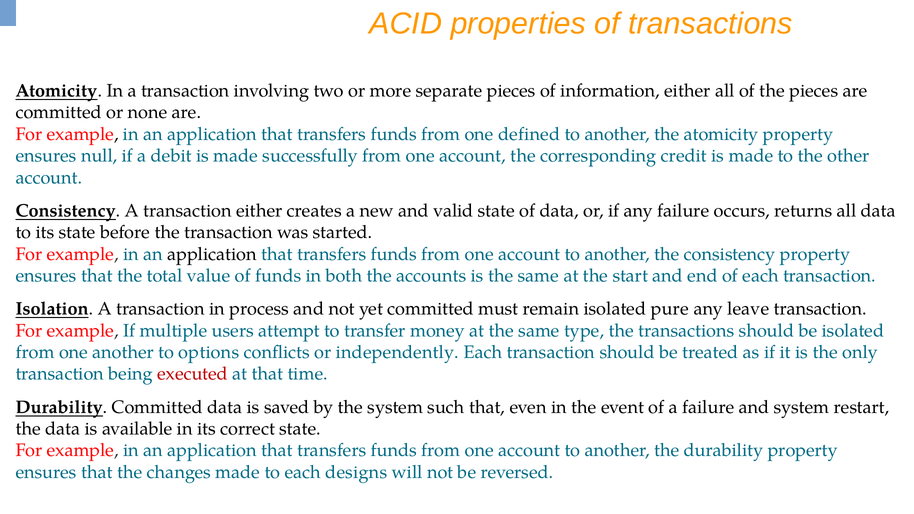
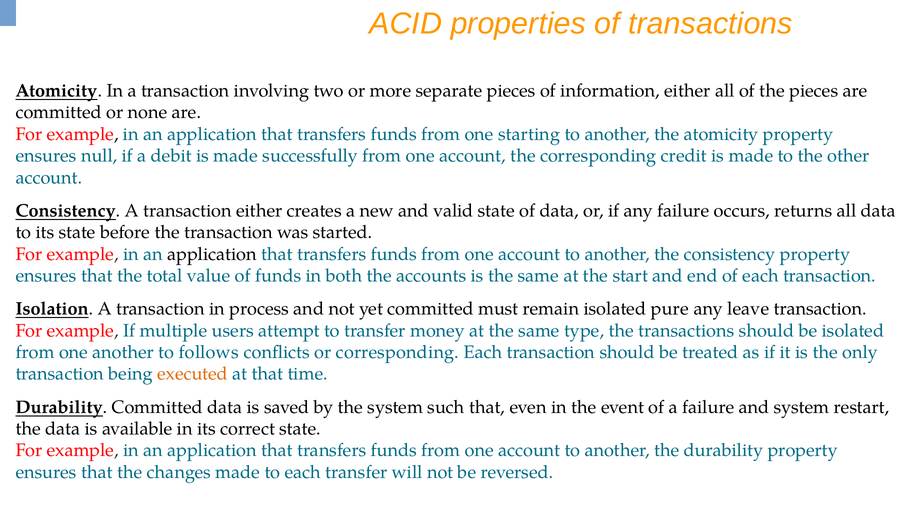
defined: defined -> starting
options: options -> follows
or independently: independently -> corresponding
executed colour: red -> orange
each designs: designs -> transfer
